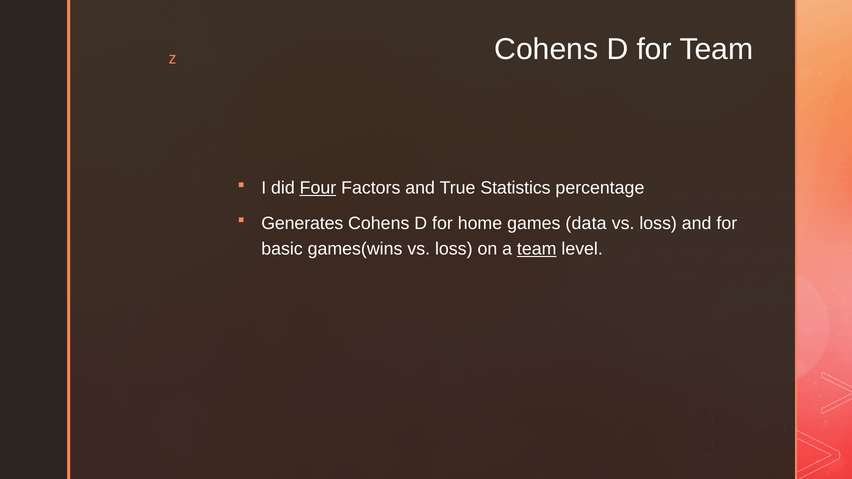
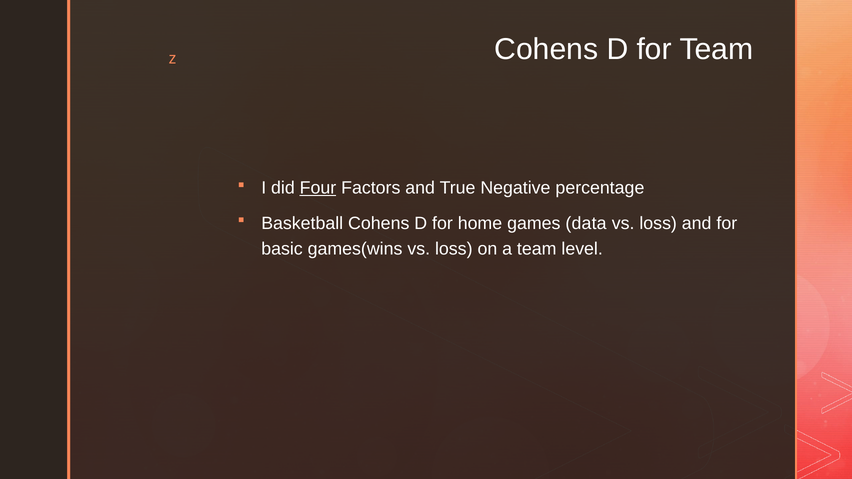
Statistics: Statistics -> Negative
Generates: Generates -> Basketball
team at (537, 249) underline: present -> none
